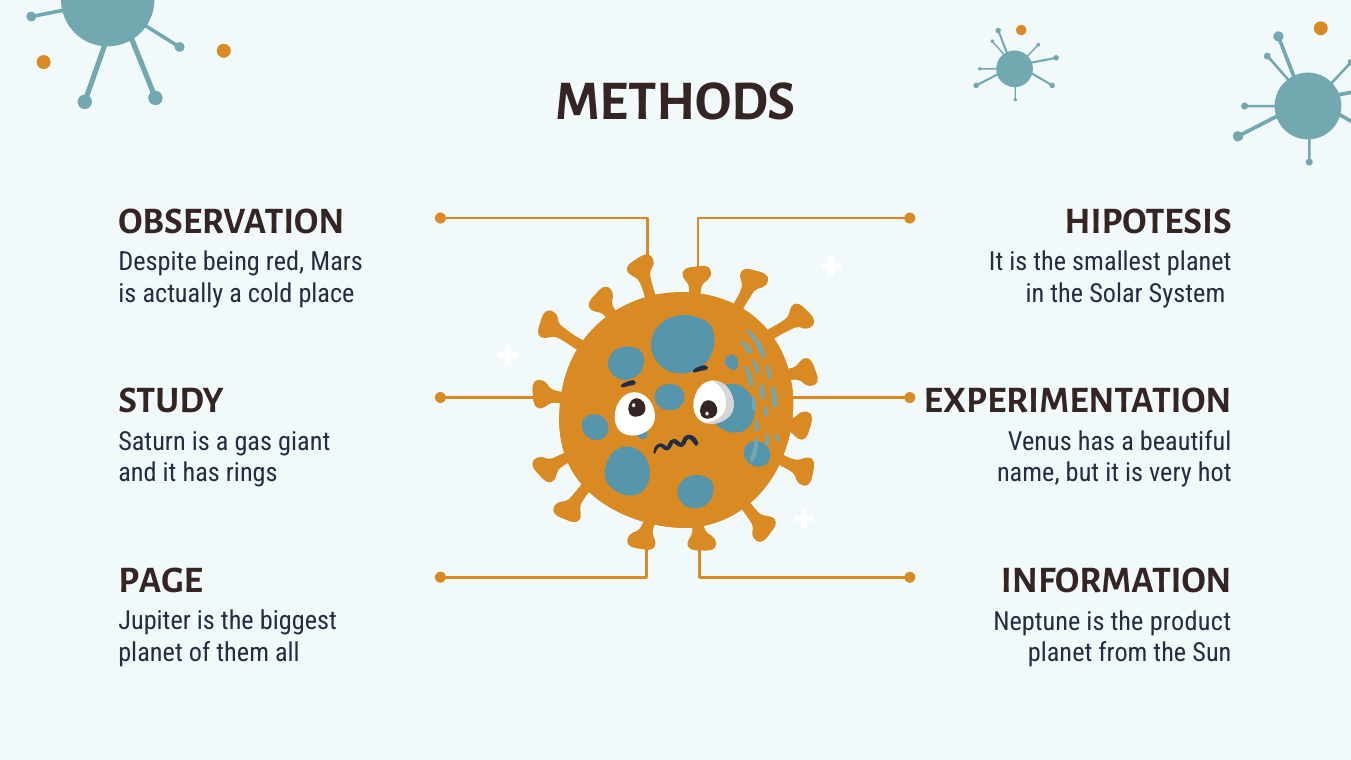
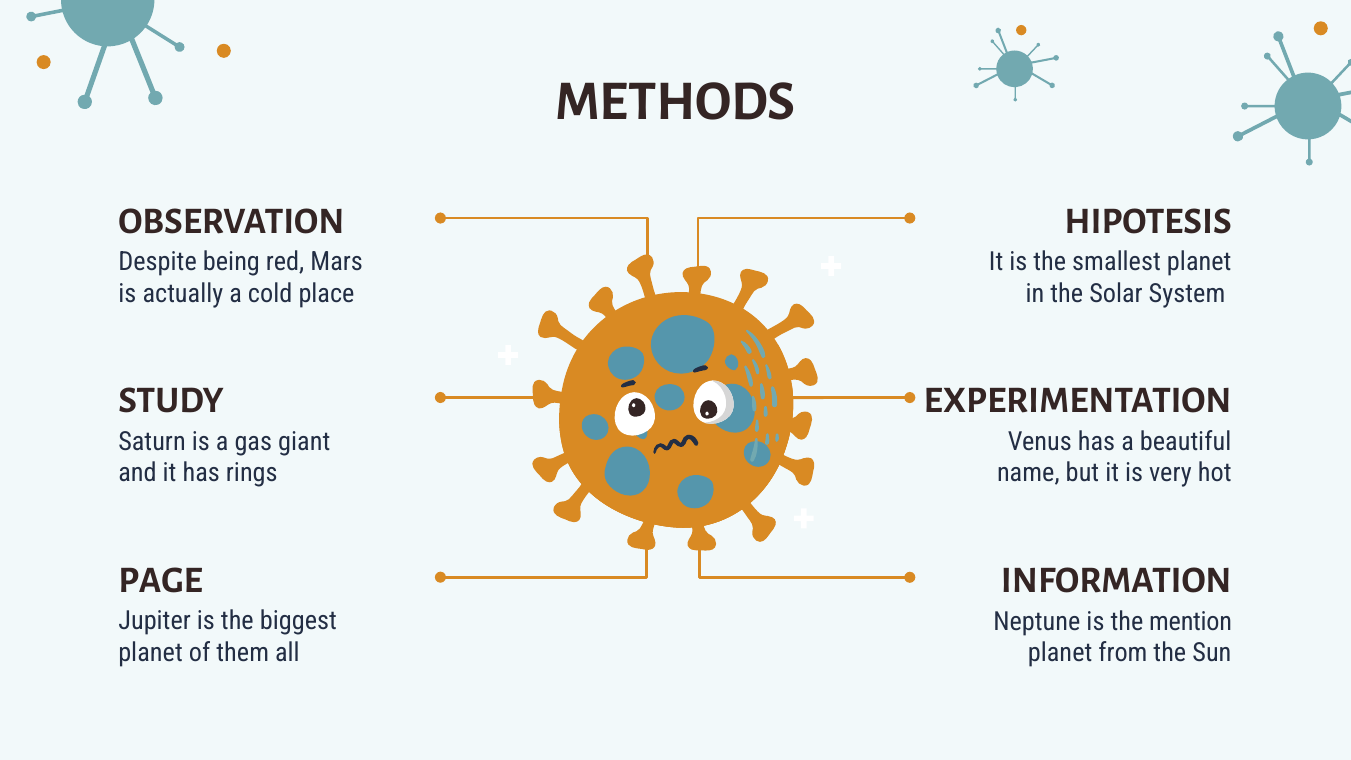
product: product -> mention
